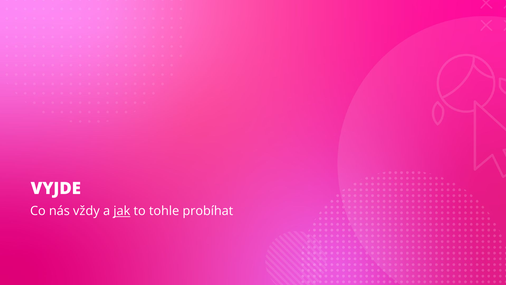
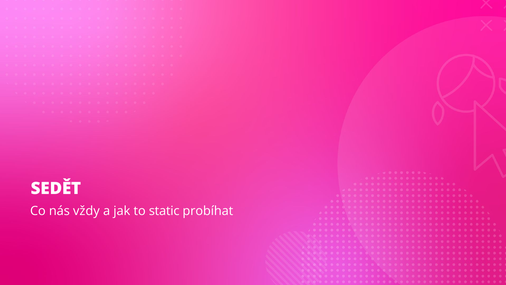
VYJDE: VYJDE -> SEDĚT
jak underline: present -> none
tohle: tohle -> static
